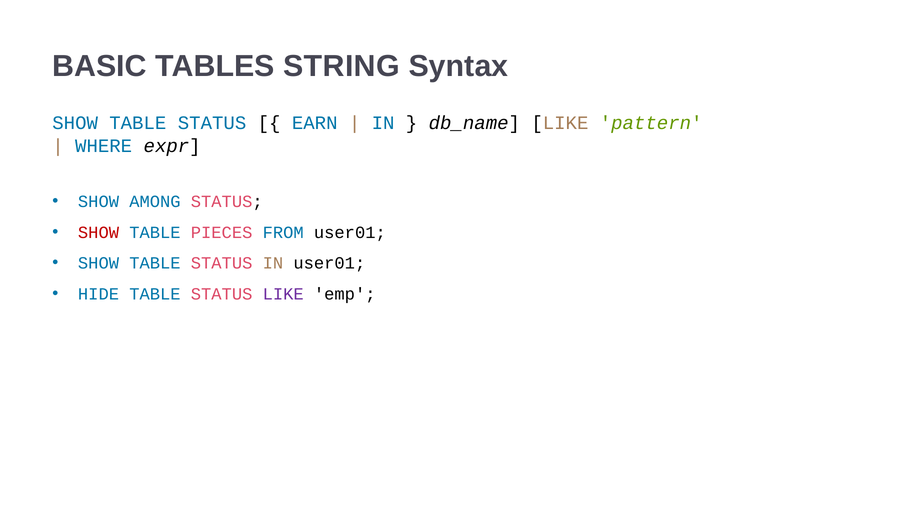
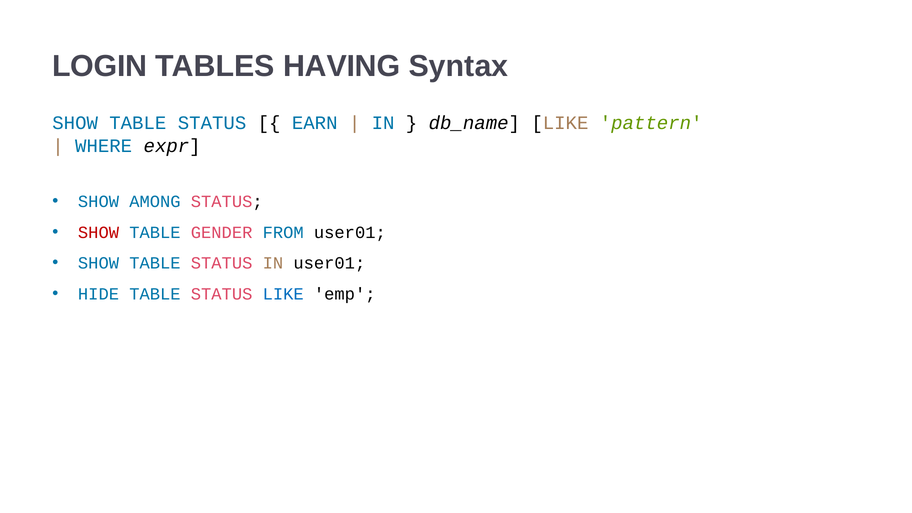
BASIC: BASIC -> LOGIN
STRING: STRING -> HAVING
PIECES: PIECES -> GENDER
LIKE at (283, 294) colour: purple -> blue
